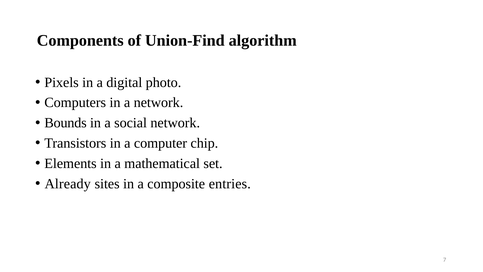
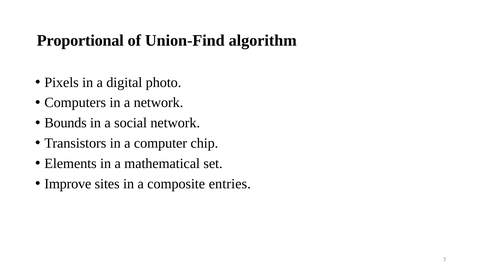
Components: Components -> Proportional
Already: Already -> Improve
